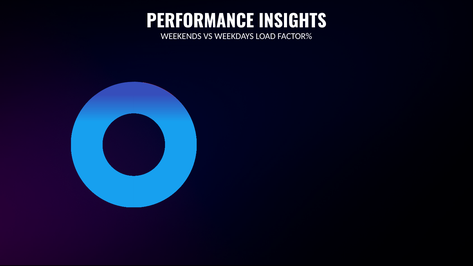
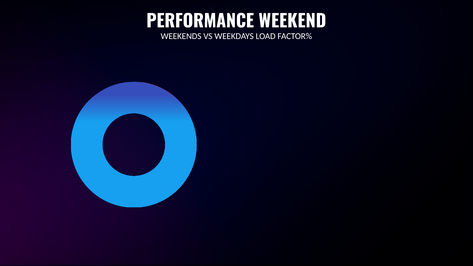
INSIGHTS: INSIGHTS -> WEEKEND
